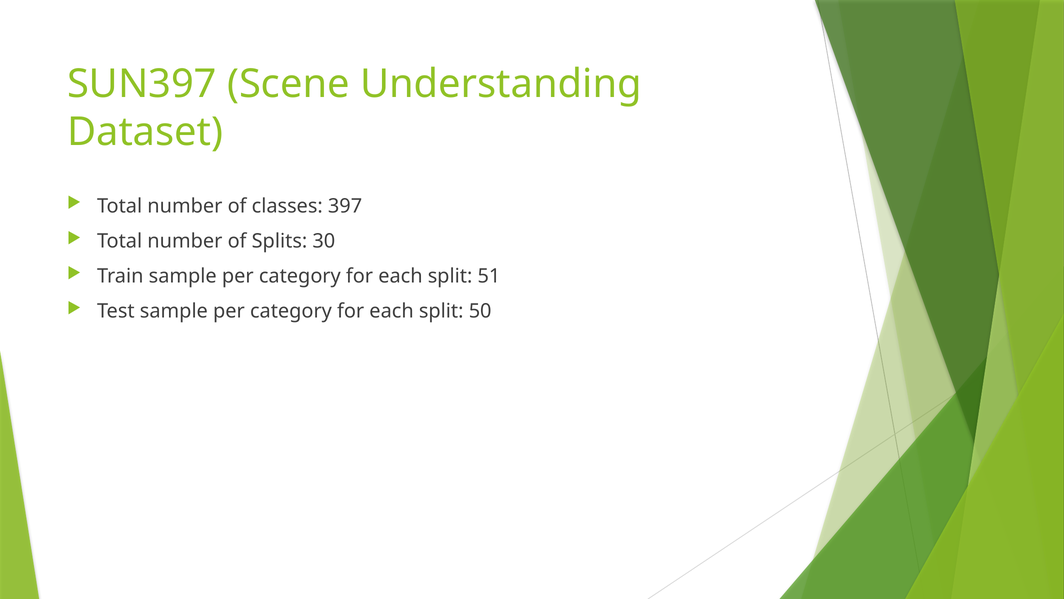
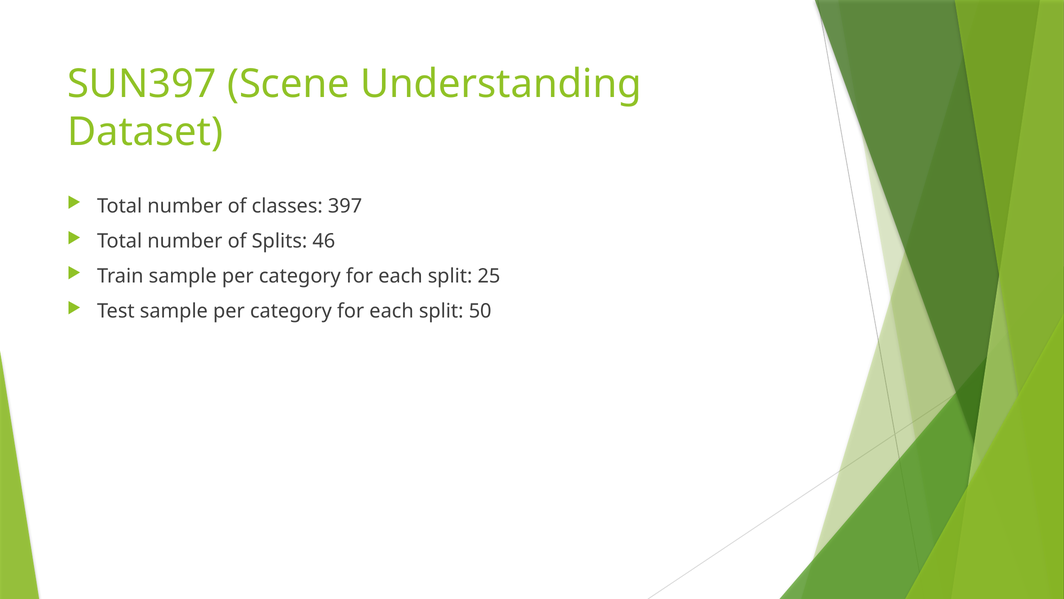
30: 30 -> 46
51: 51 -> 25
